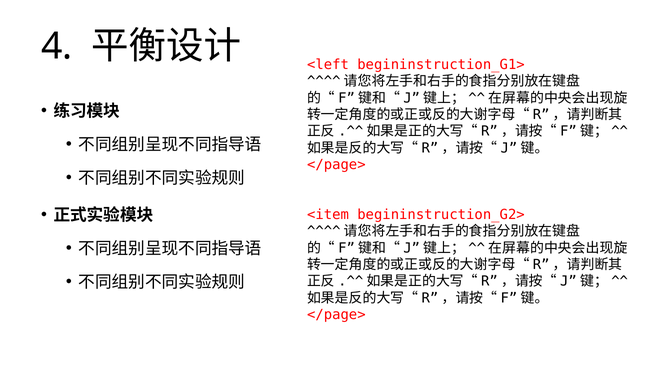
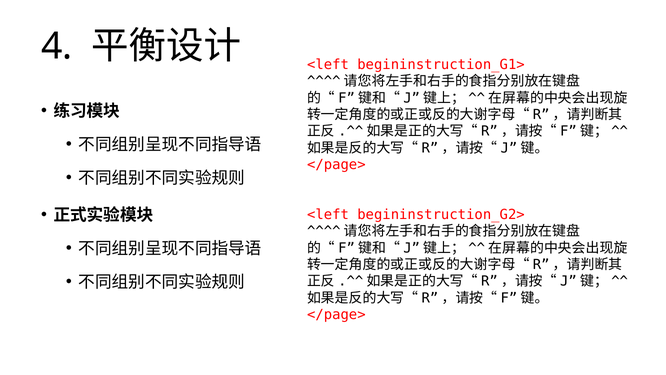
<item at (328, 214): <item -> <left
